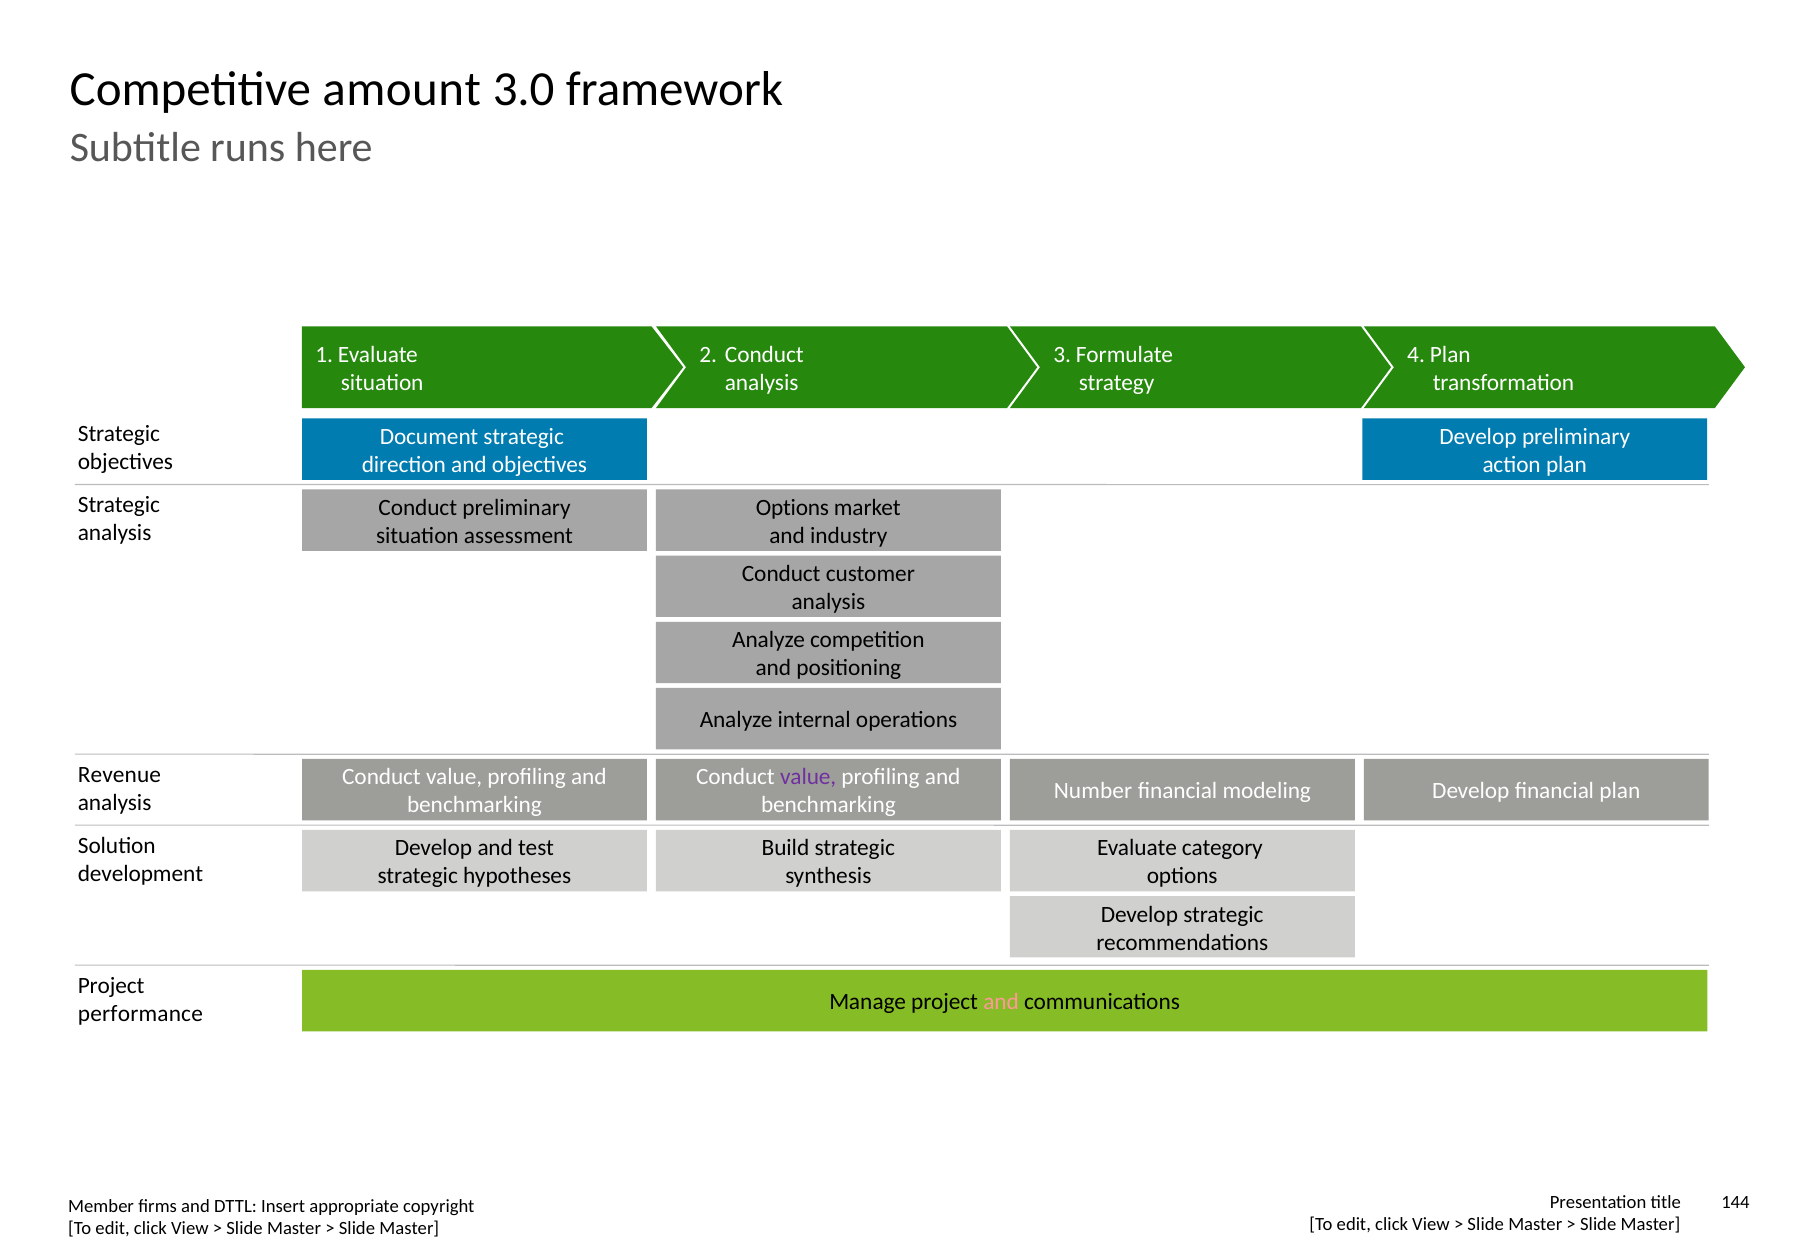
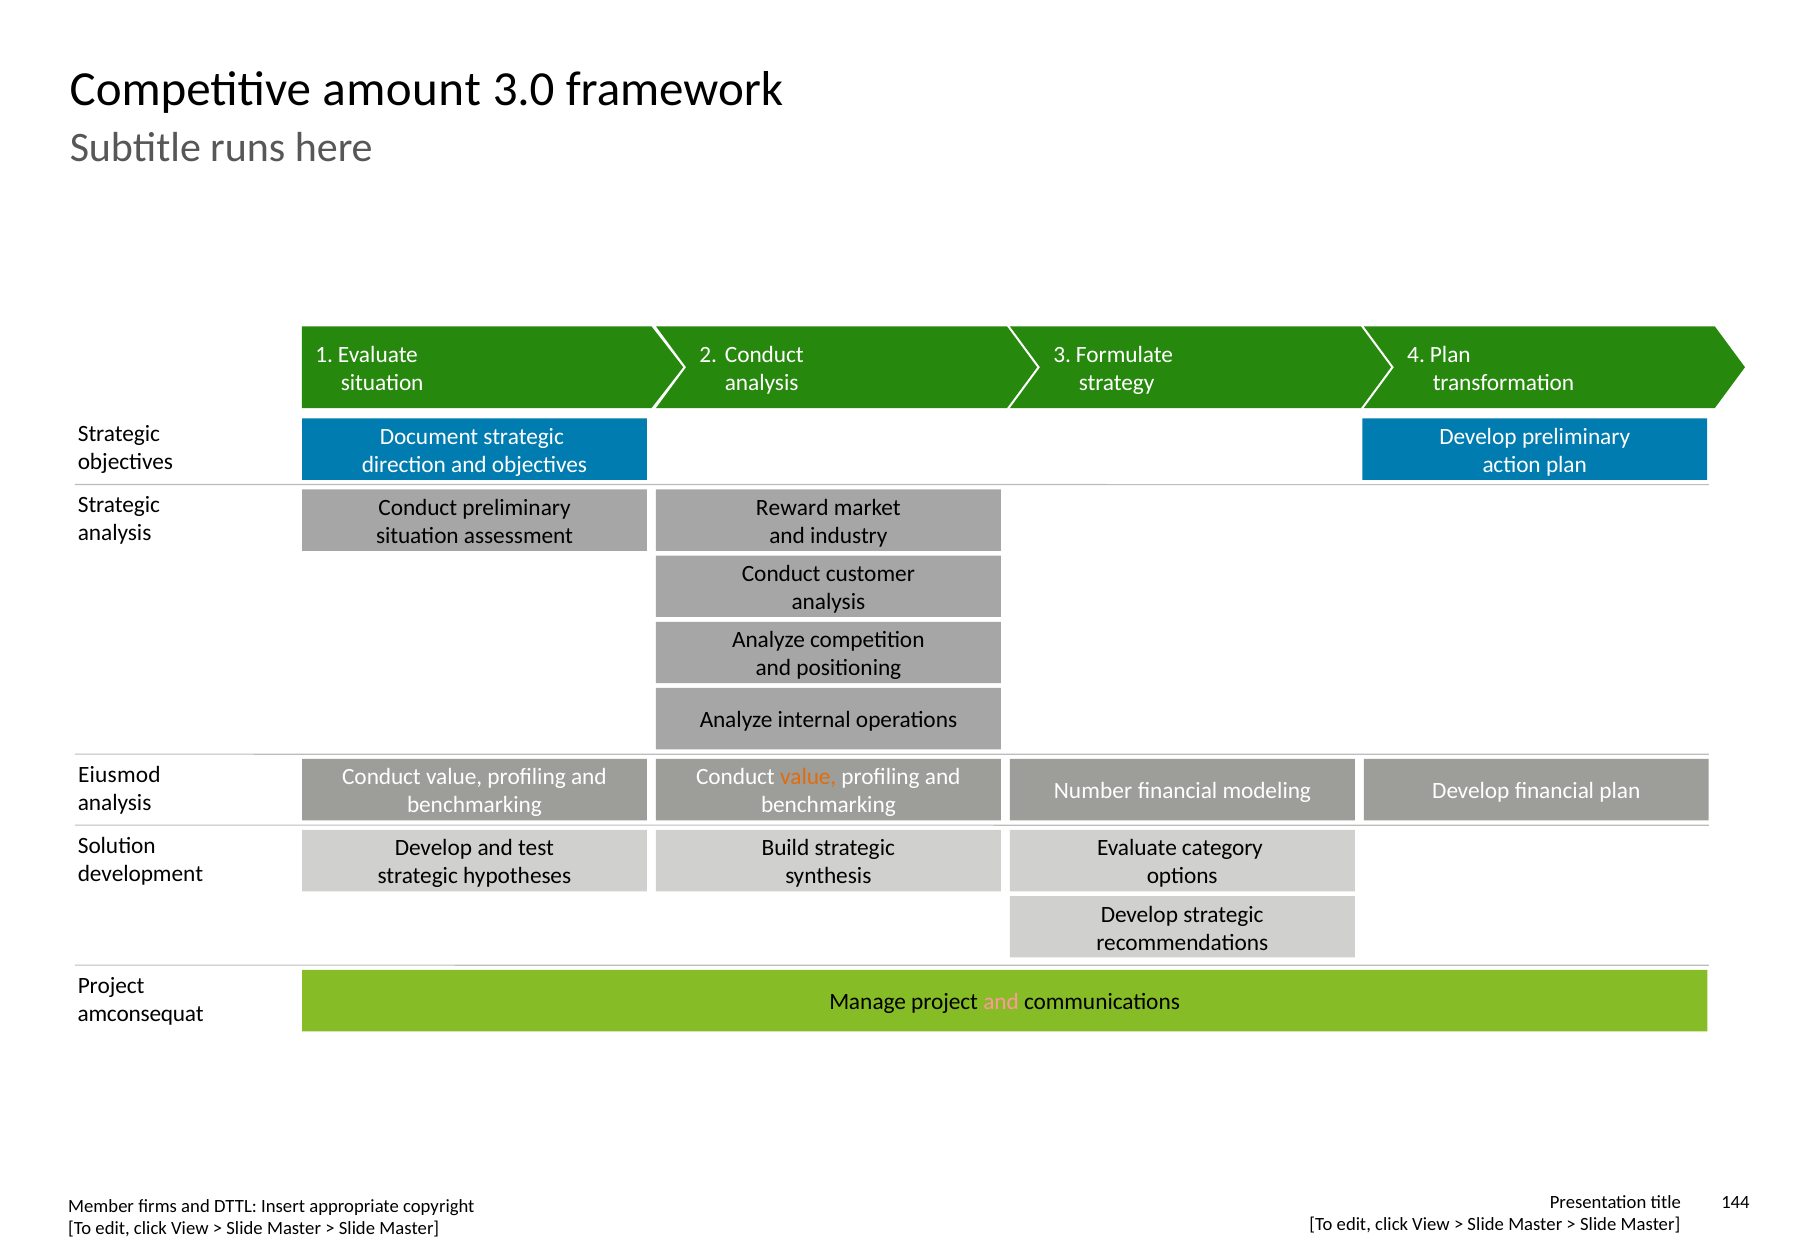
Options at (792, 508): Options -> Reward
Revenue: Revenue -> Eiusmod
value at (808, 777) colour: purple -> orange
performance: performance -> amconsequat
